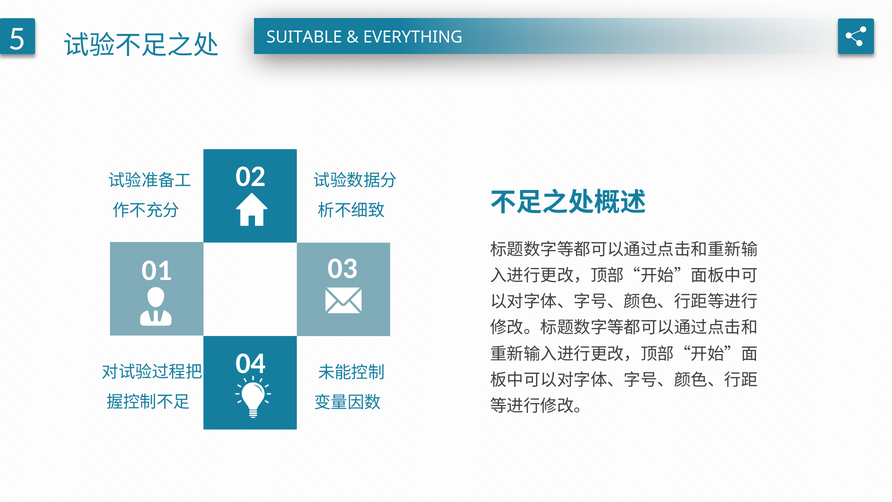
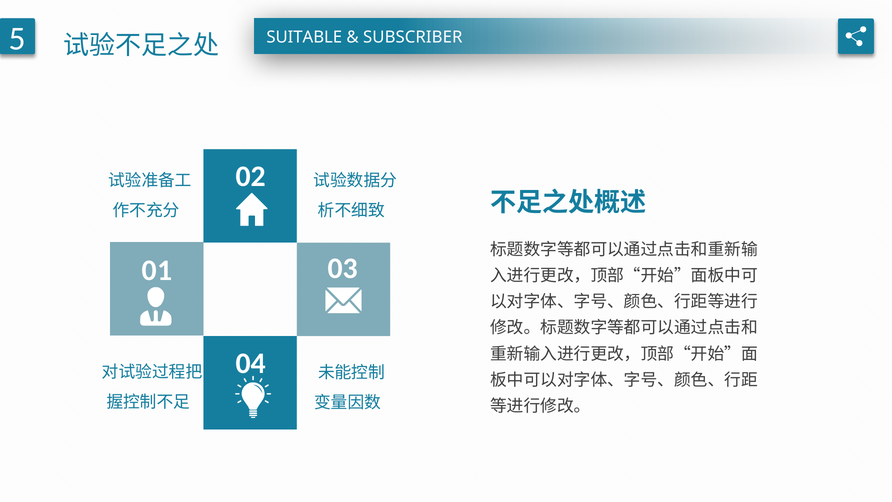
EVERYTHING: EVERYTHING -> SUBSCRIBER
